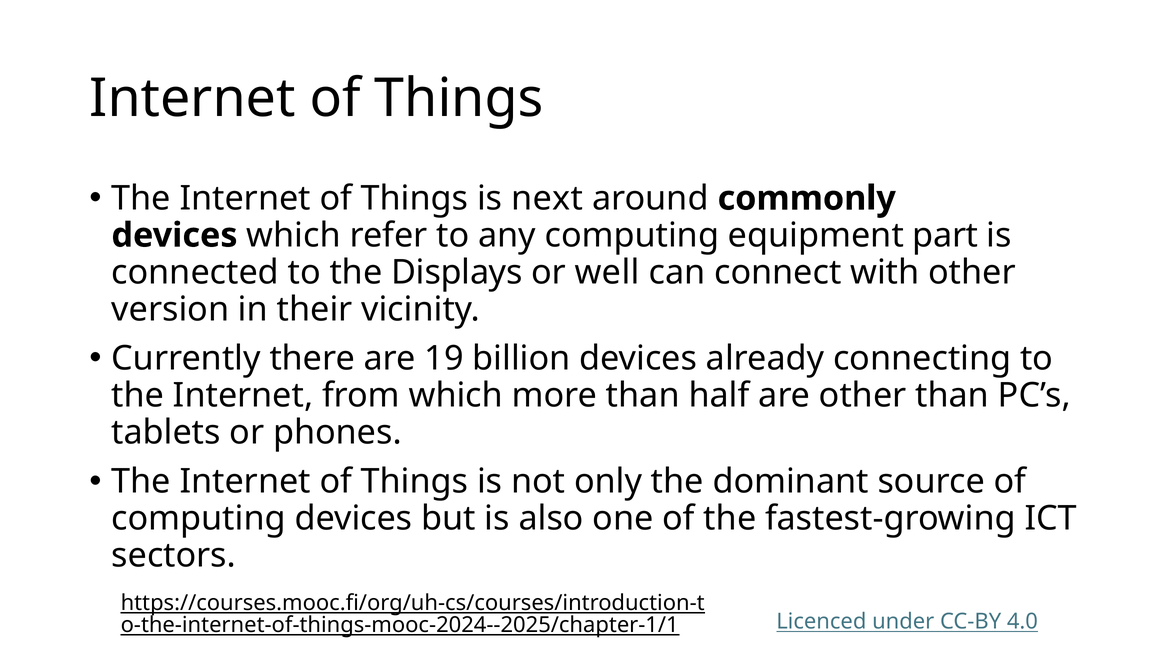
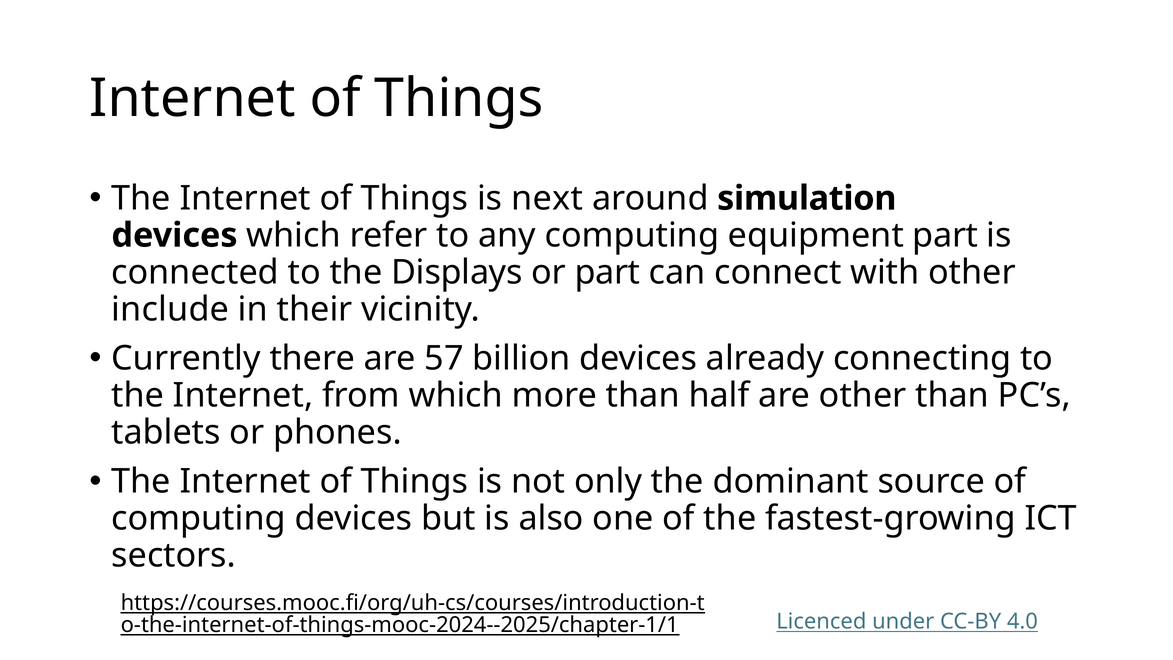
commonly: commonly -> simulation
or well: well -> part
version: version -> include
19: 19 -> 57
